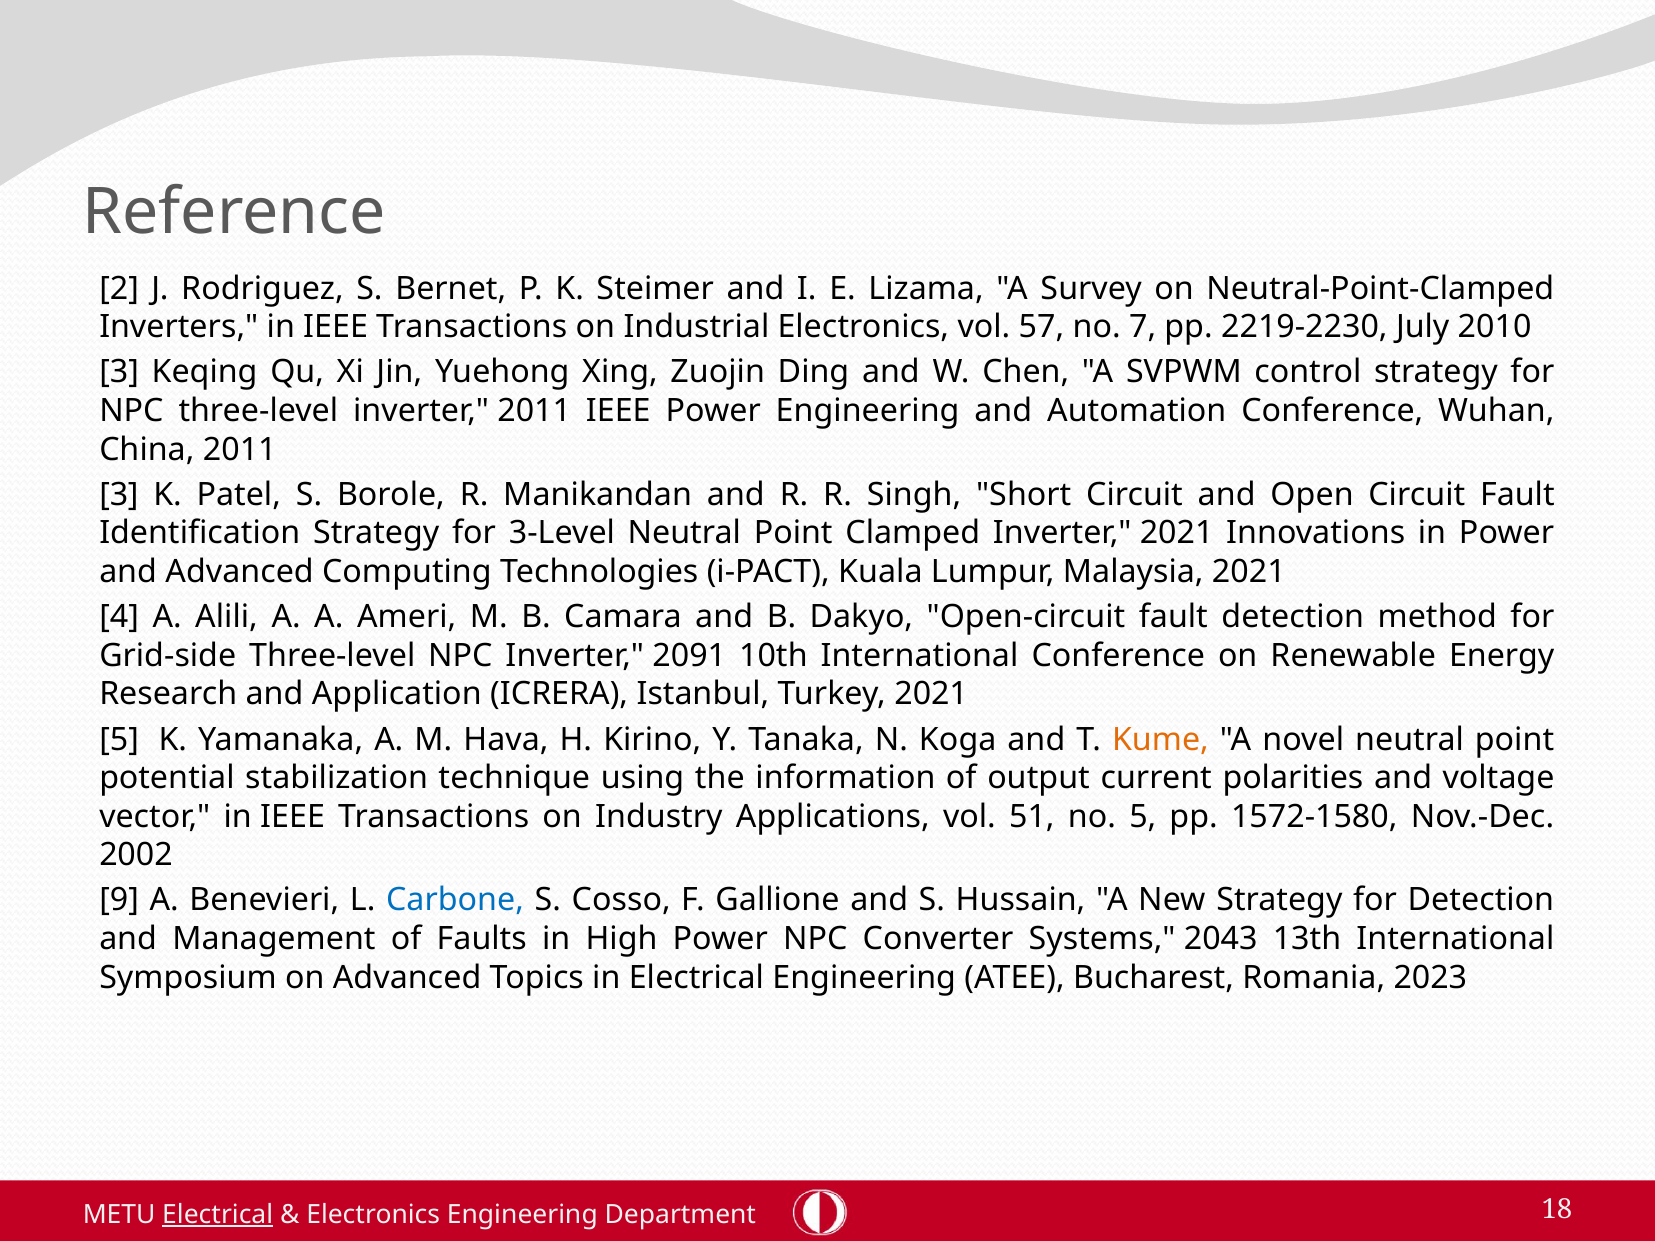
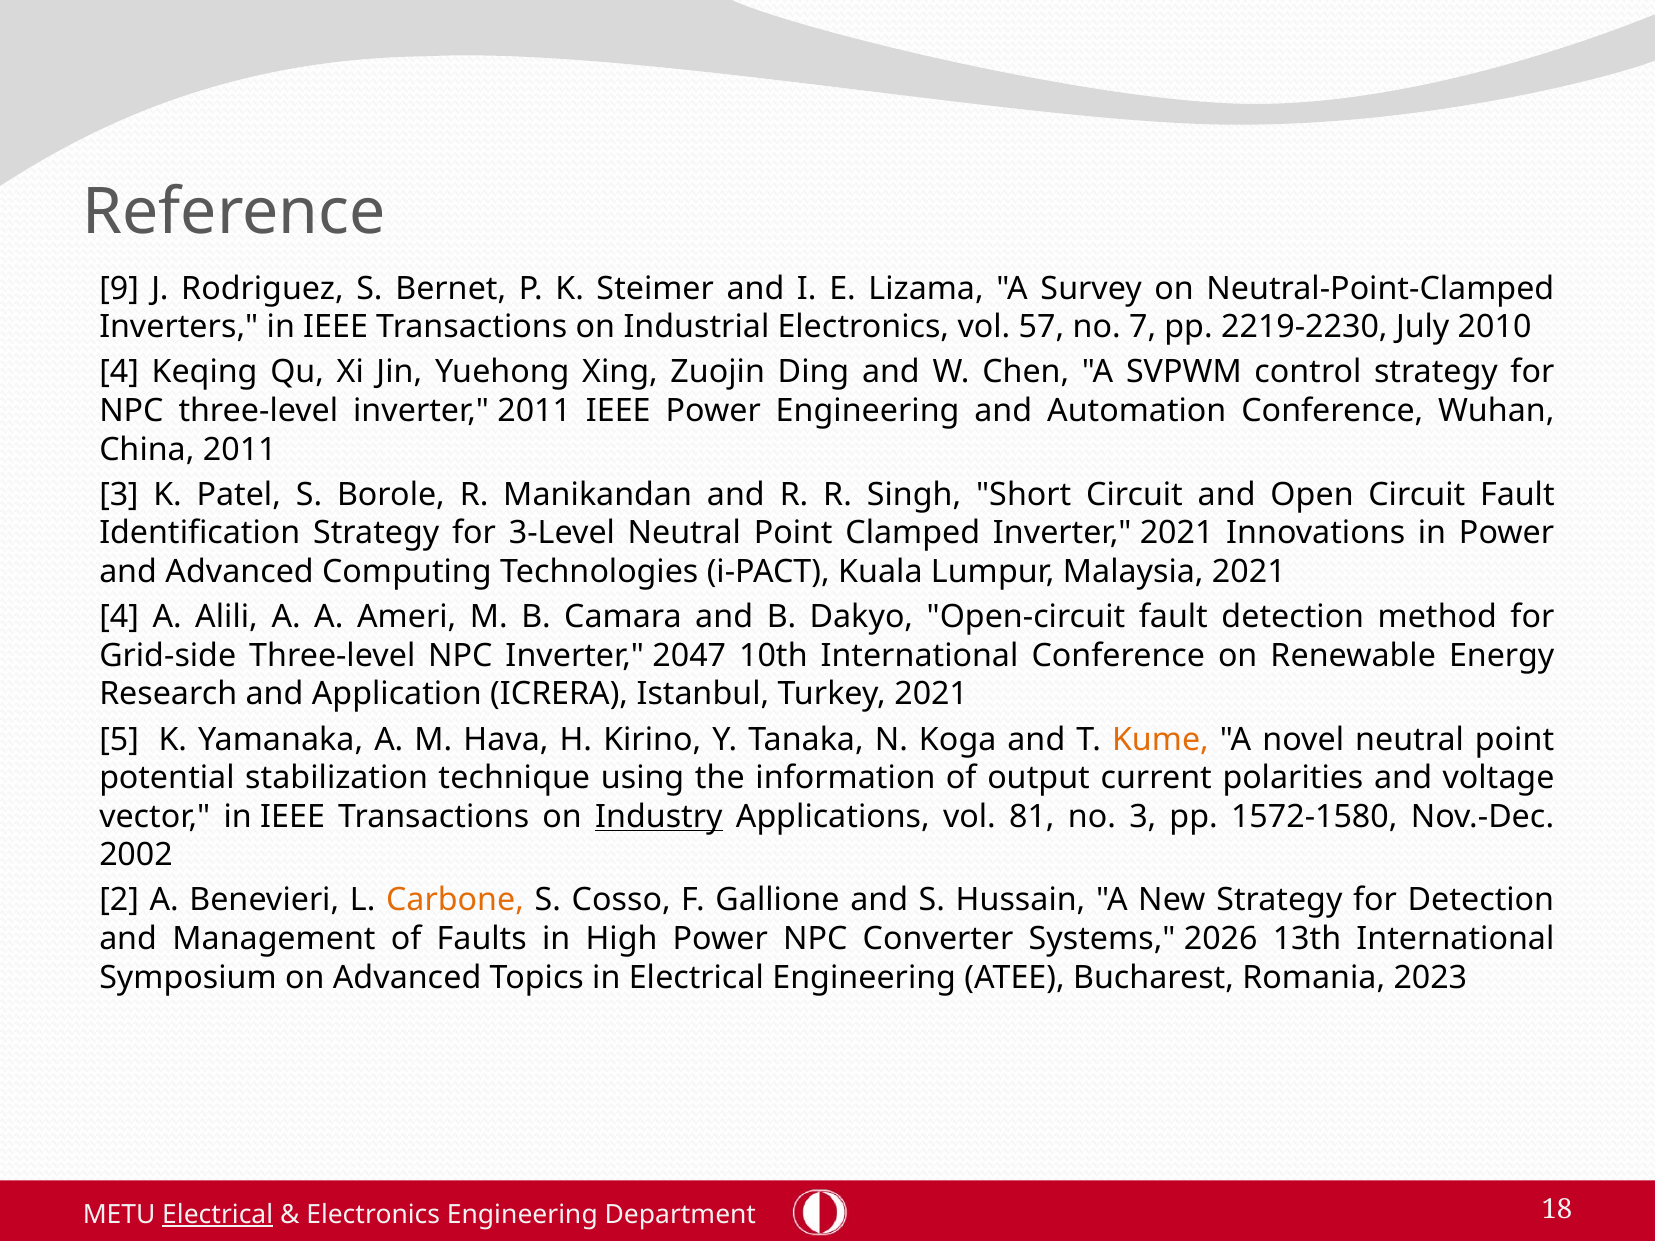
2: 2 -> 9
3 at (119, 372): 3 -> 4
2091: 2091 -> 2047
Industry underline: none -> present
51: 51 -> 81
no 5: 5 -> 3
9: 9 -> 2
Carbone colour: blue -> orange
2043: 2043 -> 2026
